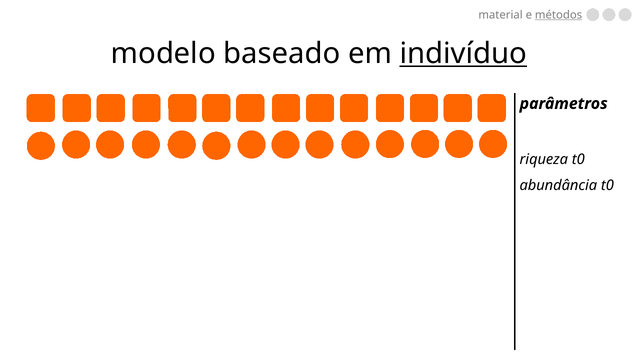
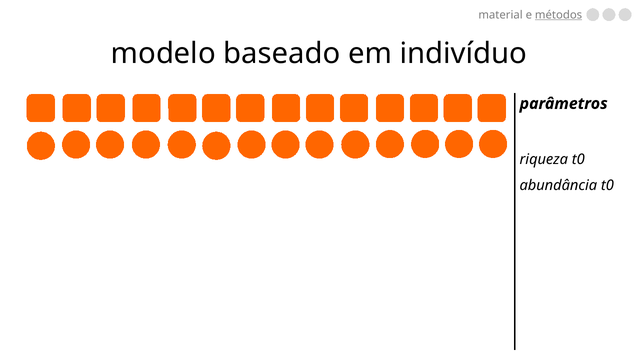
indivíduo underline: present -> none
